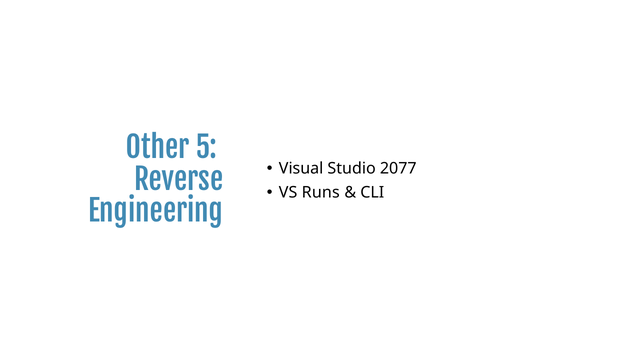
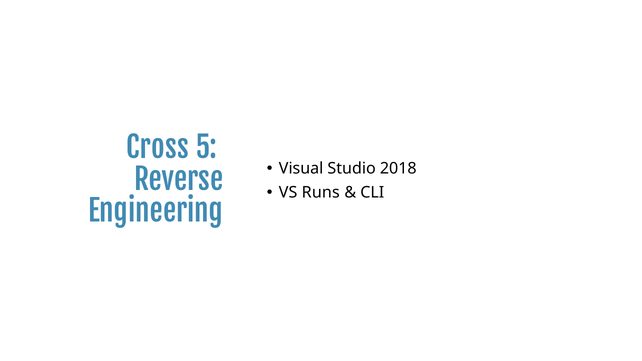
Other: Other -> Cross
2077: 2077 -> 2018
